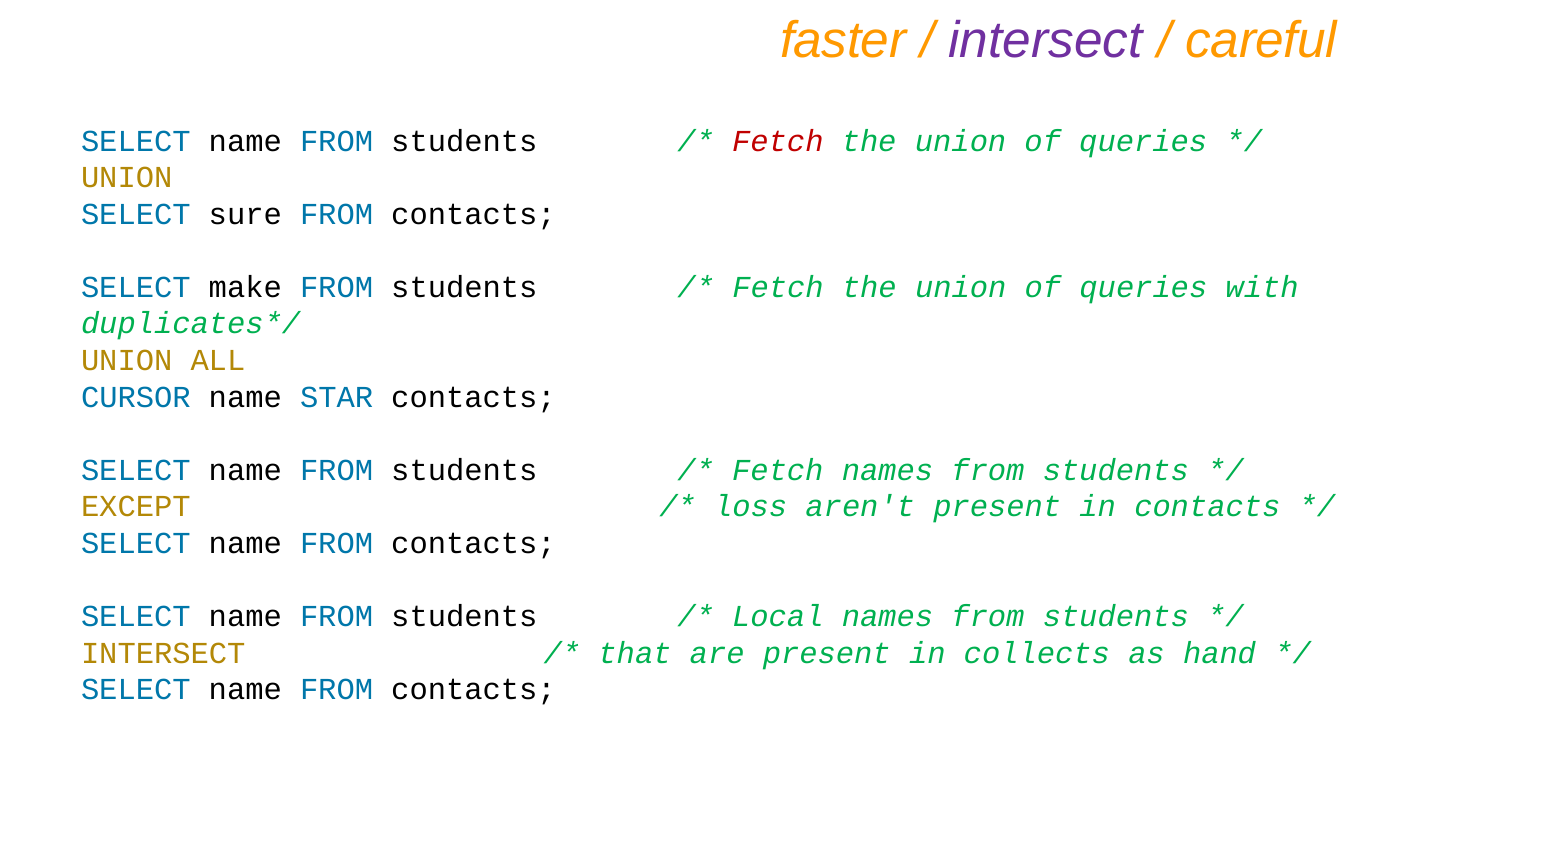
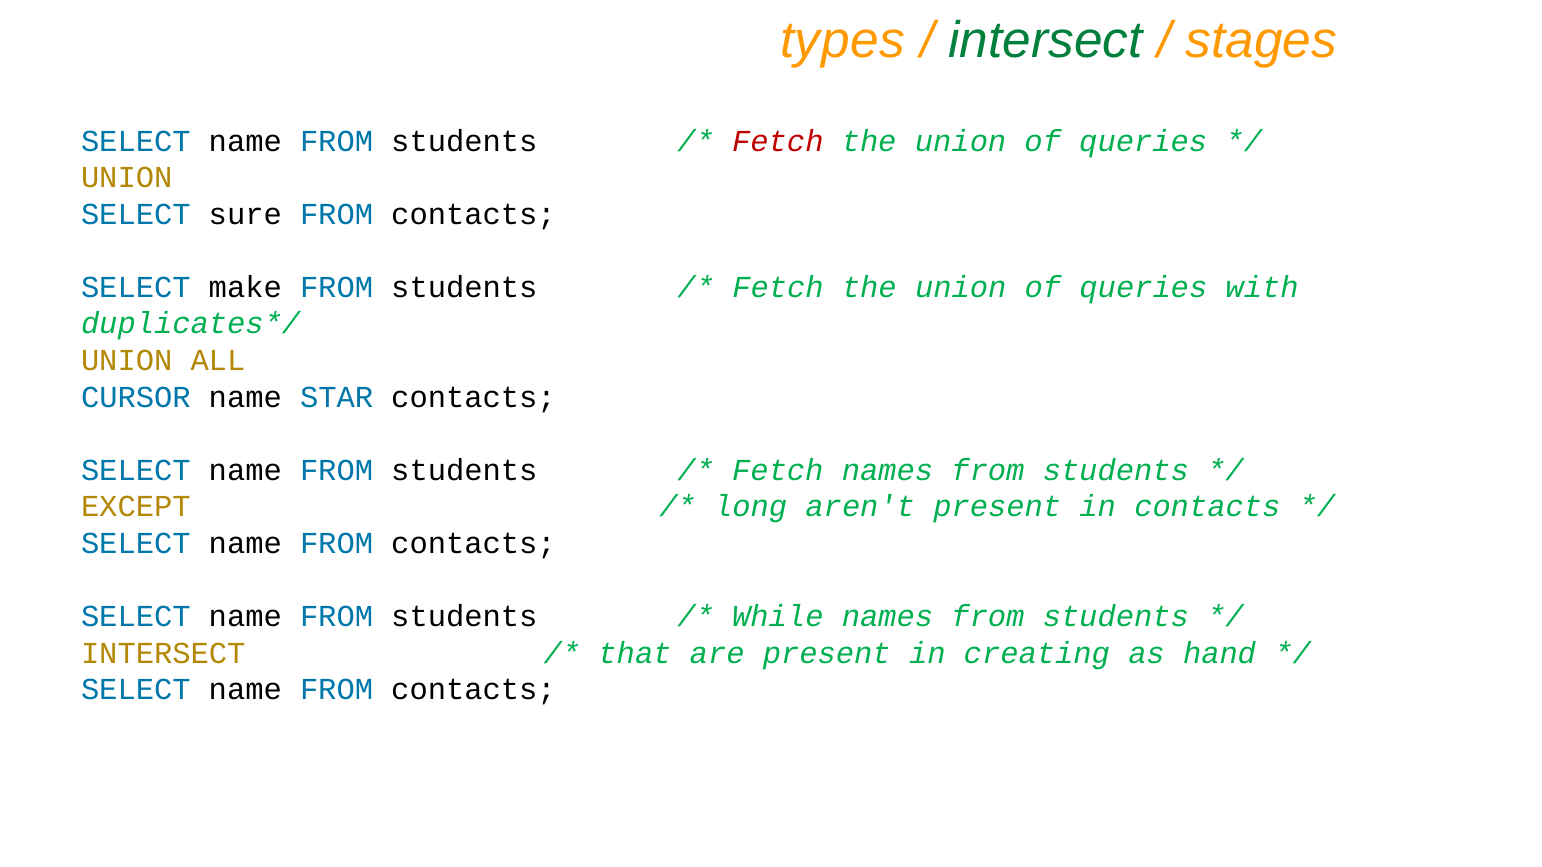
faster: faster -> types
intersect at (1046, 40) colour: purple -> green
careful: careful -> stages
loss: loss -> long
Local: Local -> While
collects: collects -> creating
